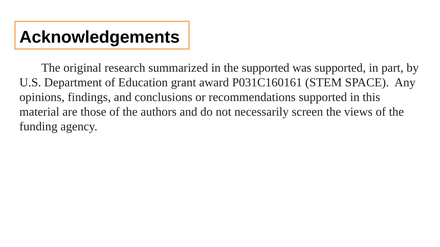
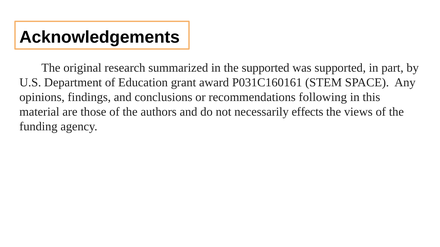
recommendations supported: supported -> following
screen: screen -> effects
